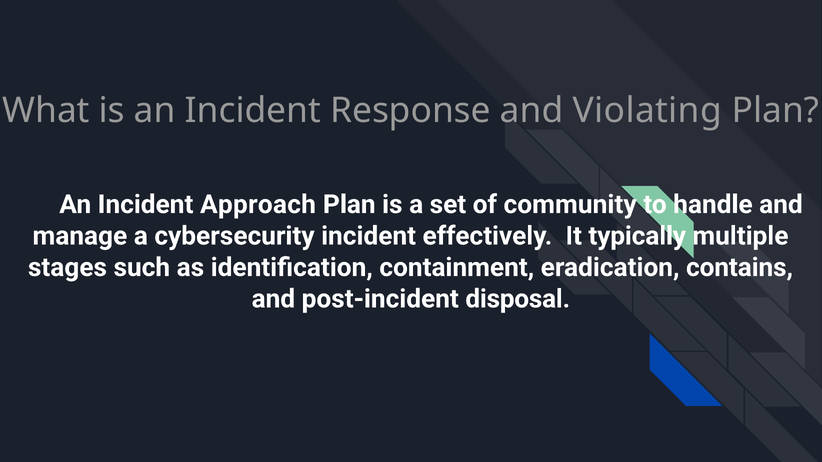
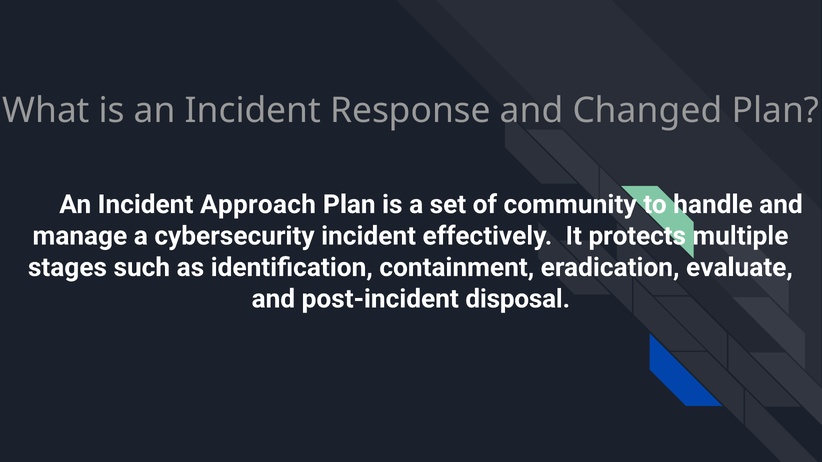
Violating: Violating -> Changed
typically: typically -> protects
contains: contains -> evaluate
